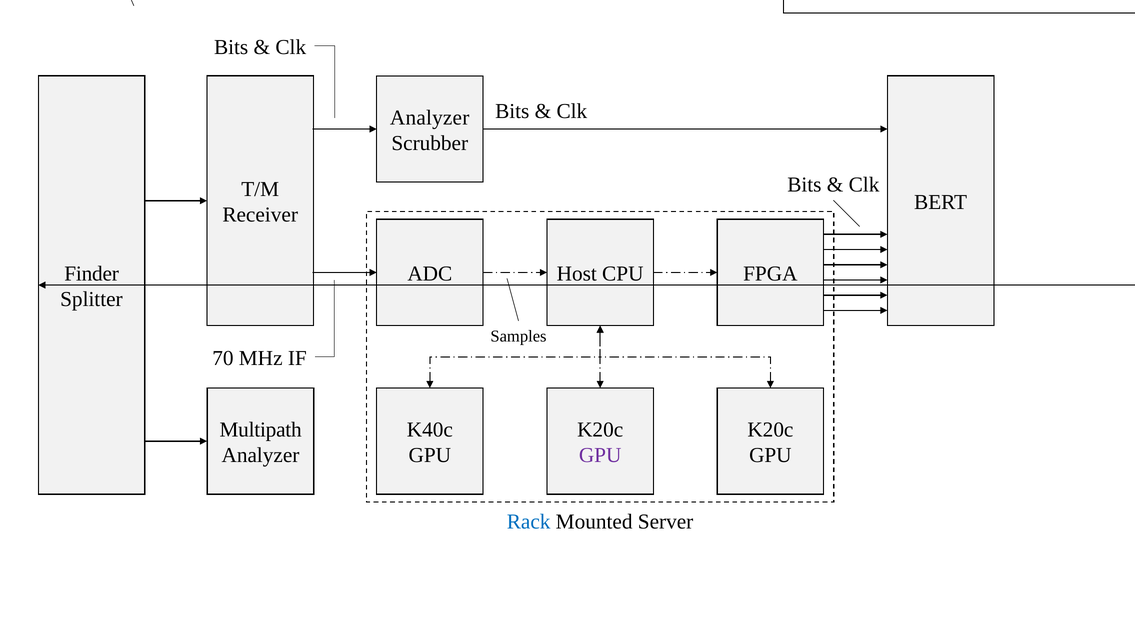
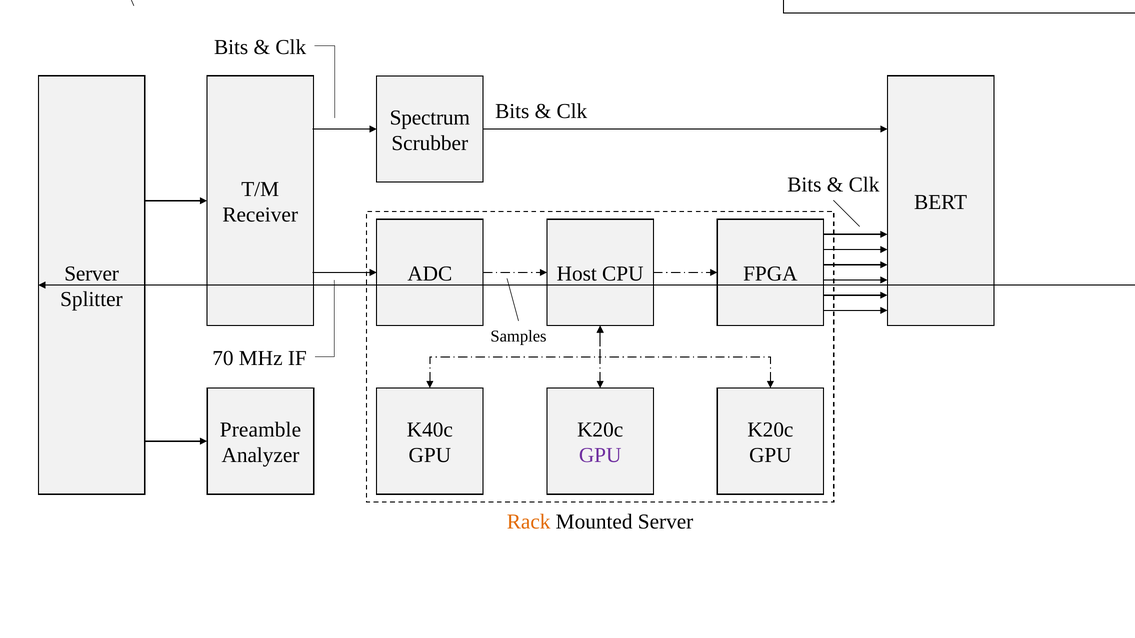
Analyzer at (430, 118): Analyzer -> Spectrum
Finder at (92, 274): Finder -> Server
Multipath: Multipath -> Preamble
Rack colour: blue -> orange
